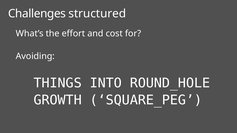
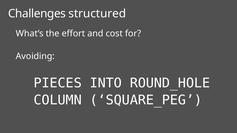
THINGS: THINGS -> PIECES
GROWTH: GROWTH -> COLUMN
